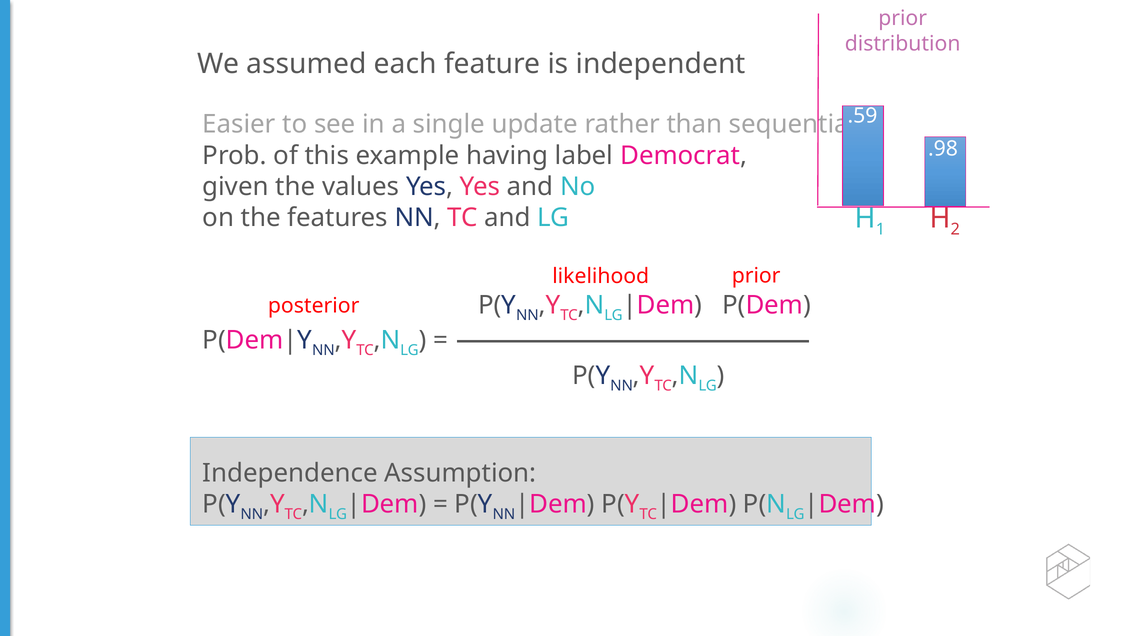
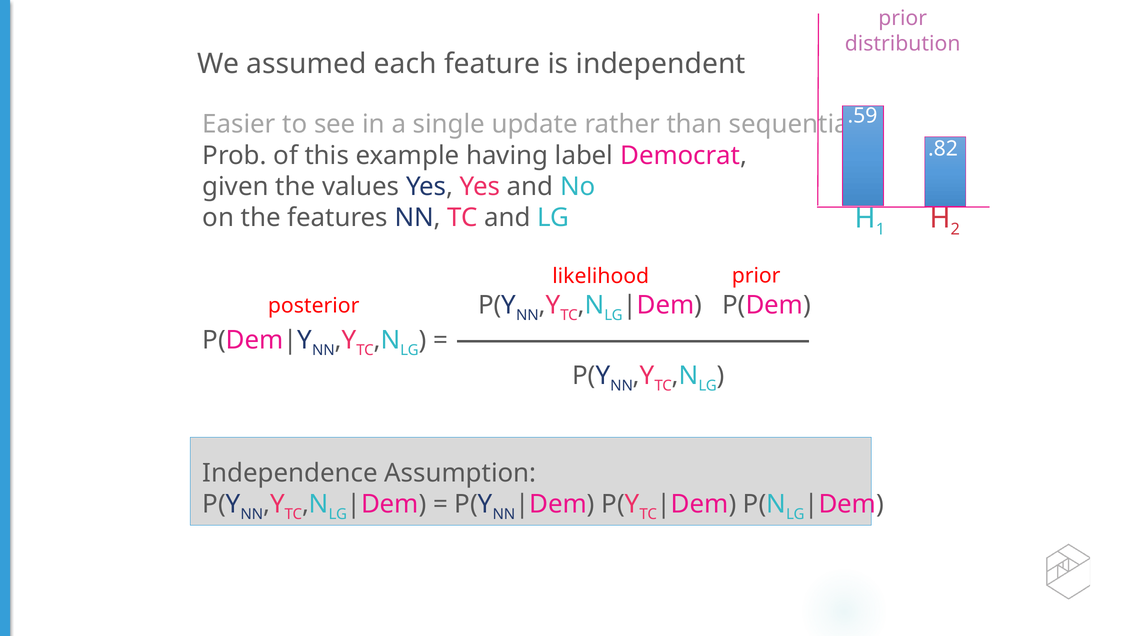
.98: .98 -> .82
